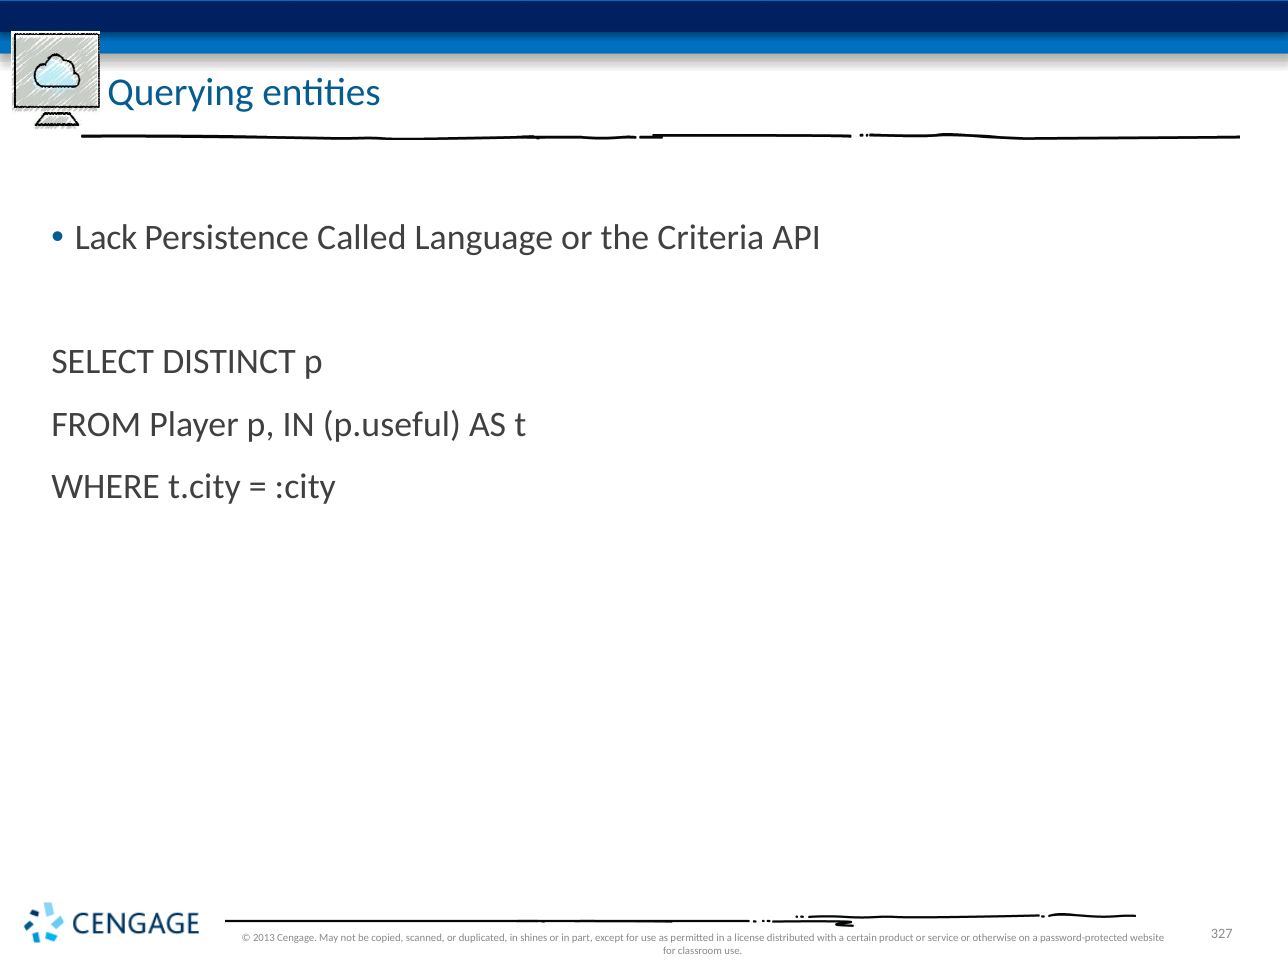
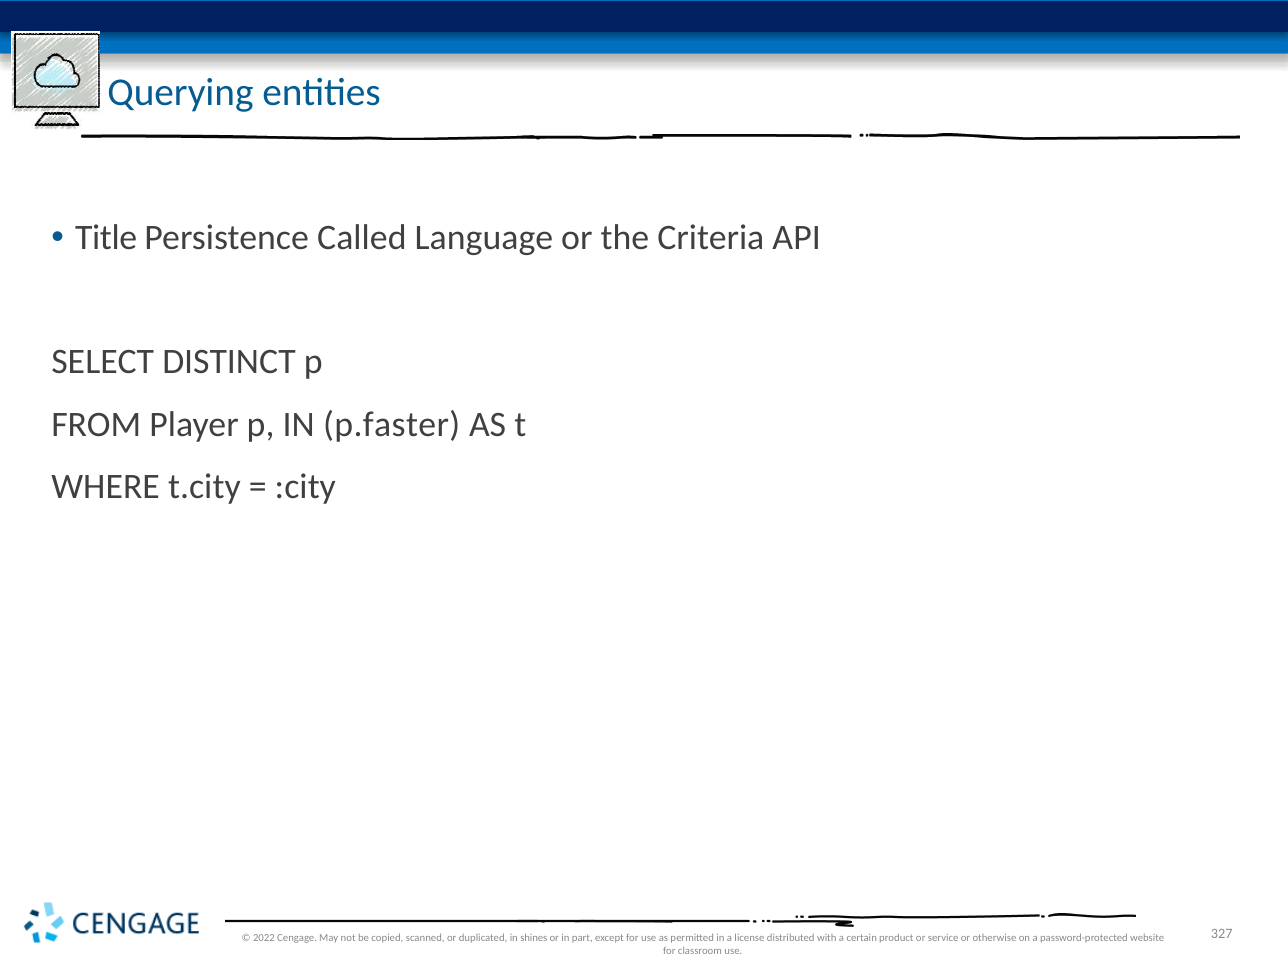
Lack: Lack -> Title
p.useful: p.useful -> p.faster
2013: 2013 -> 2022
